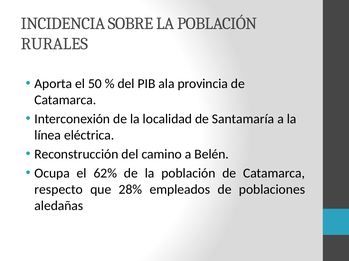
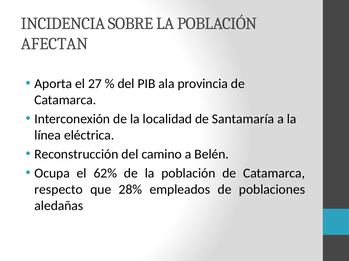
RURALES: RURALES -> AFECTAN
50: 50 -> 27
